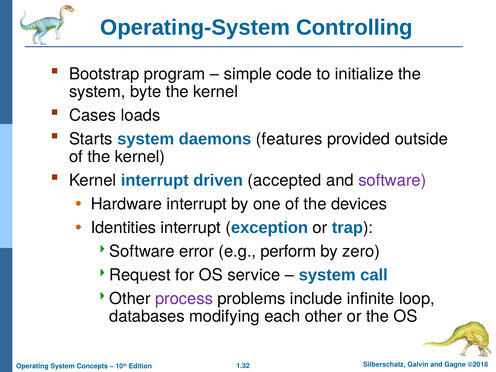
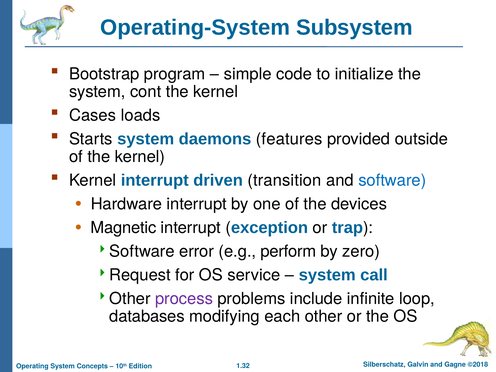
Controlling: Controlling -> Subsystem
byte: byte -> cont
accepted: accepted -> transition
software colour: purple -> blue
Identities: Identities -> Magnetic
